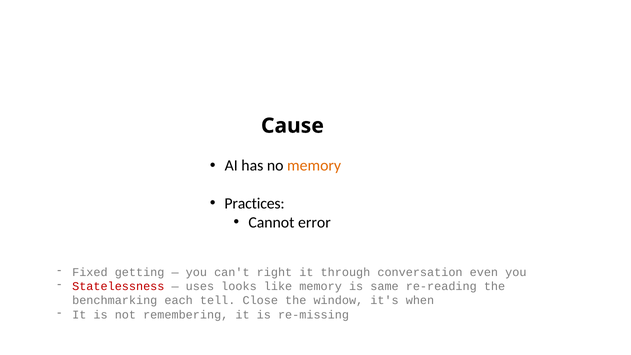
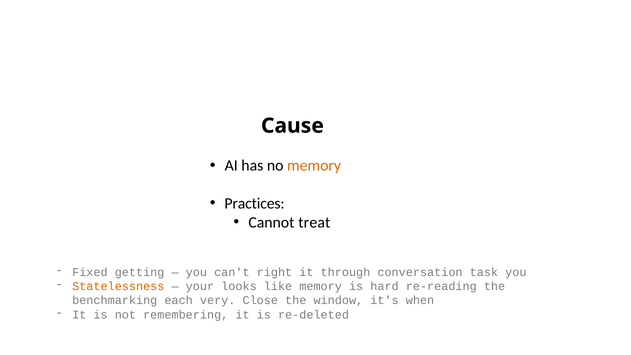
error: error -> treat
even: even -> task
Statelessness colour: red -> orange
uses: uses -> your
same: same -> hard
tell: tell -> very
re-missing: re-missing -> re-deleted
